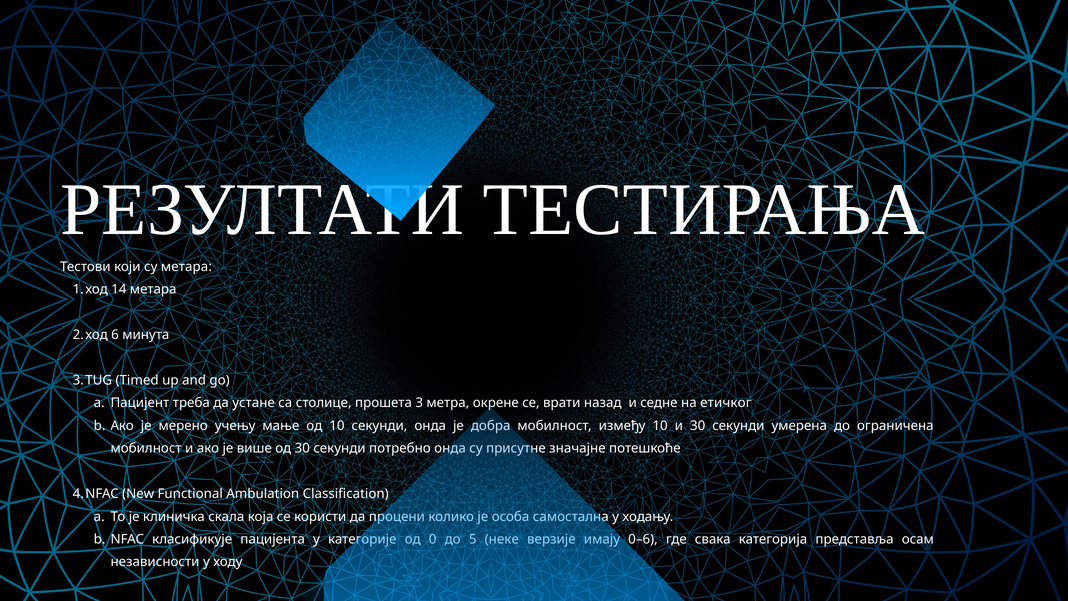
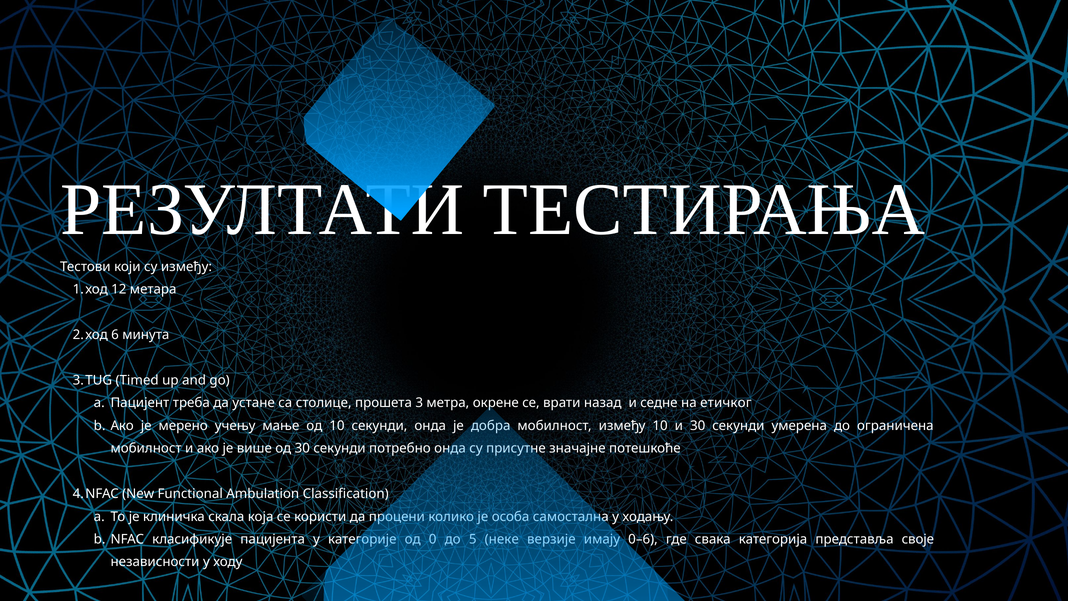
су метара: метара -> између
14: 14 -> 12
осам: осам -> своје
